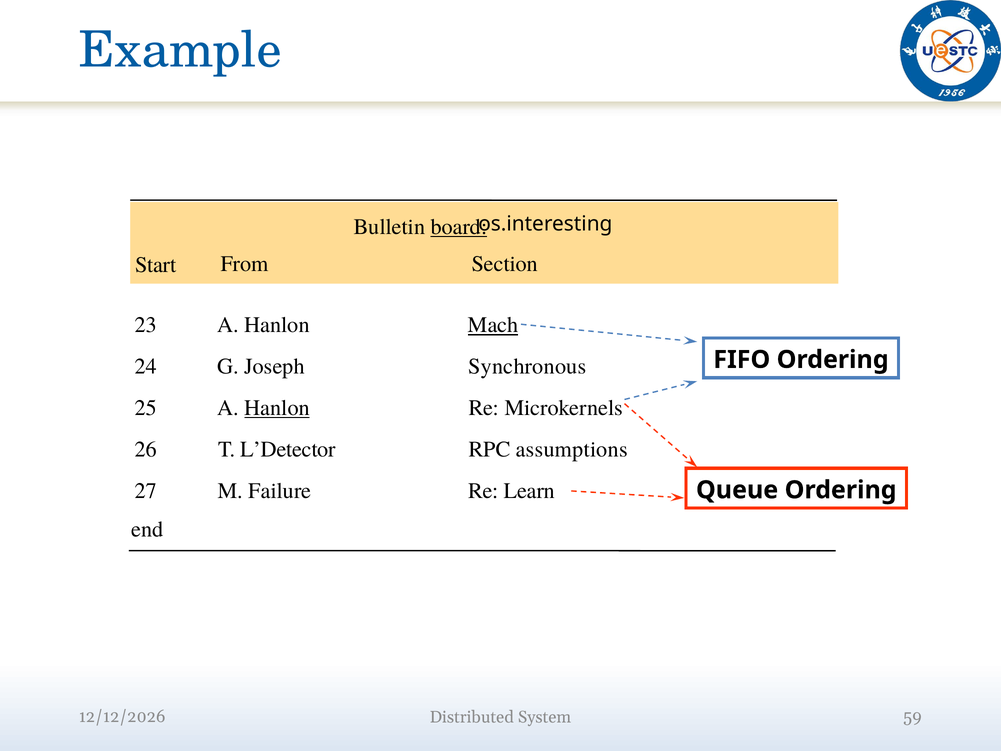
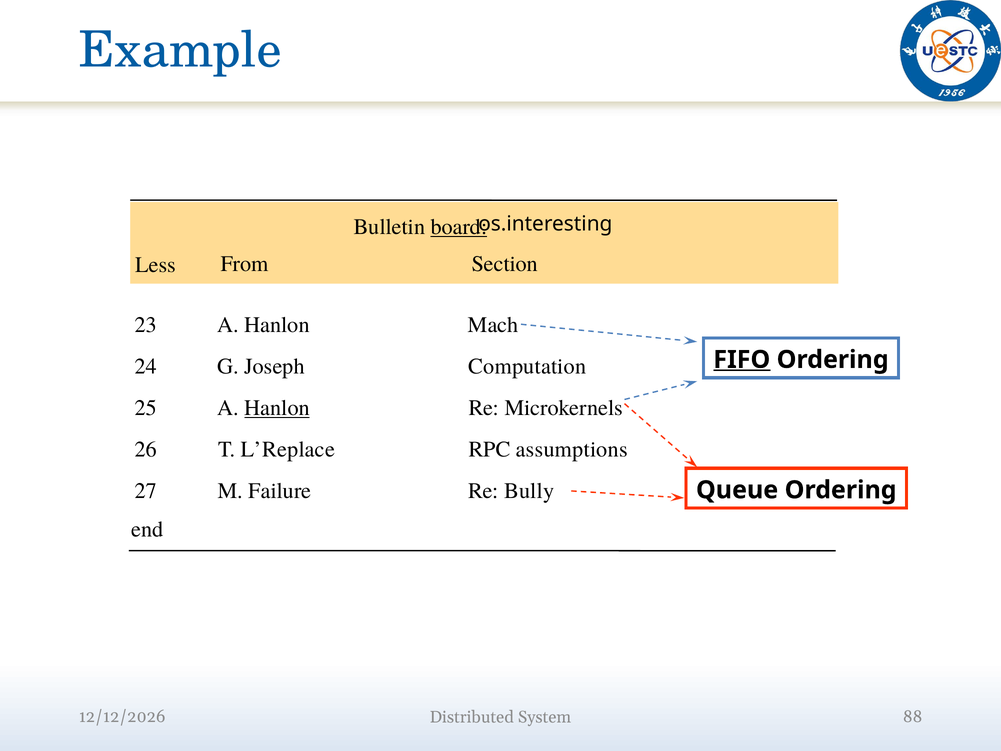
Start: Start -> Less
Mach underline: present -> none
FIFO underline: none -> present
Synchronous: Synchronous -> Computation
L’Detector: L’Detector -> L’Replace
Learn: Learn -> Bully
59: 59 -> 88
